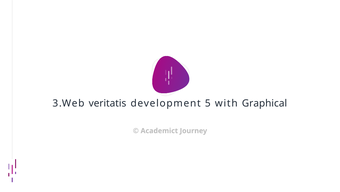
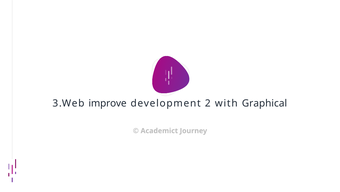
veritatis: veritatis -> improve
5: 5 -> 2
